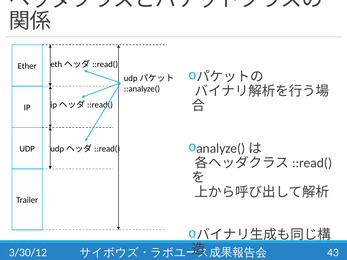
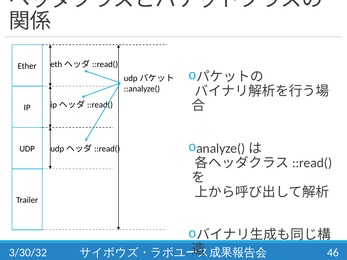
3/30/12: 3/30/12 -> 3/30/32
43: 43 -> 46
